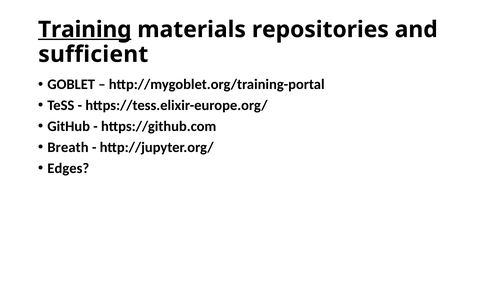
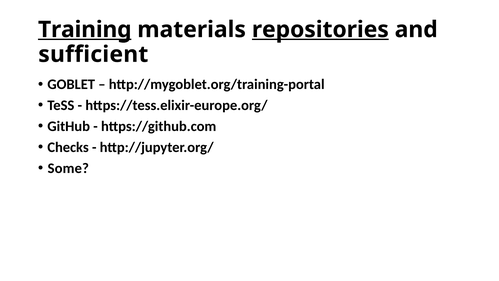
repositories underline: none -> present
Breath: Breath -> Checks
Edges: Edges -> Some
